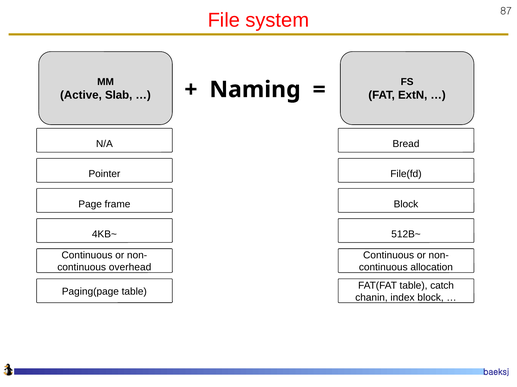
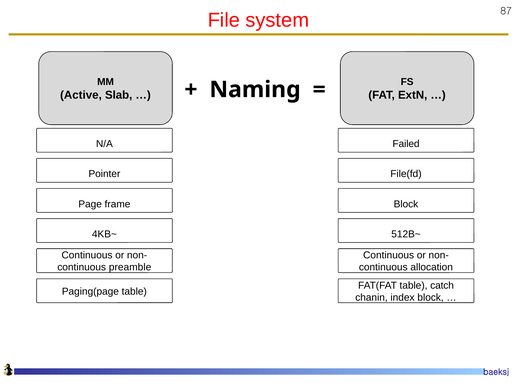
Bread: Bread -> Failed
overhead: overhead -> preamble
